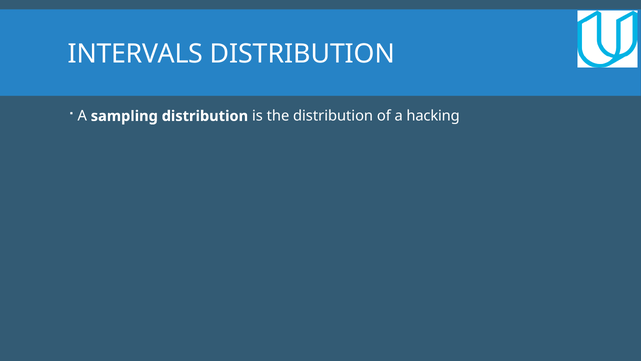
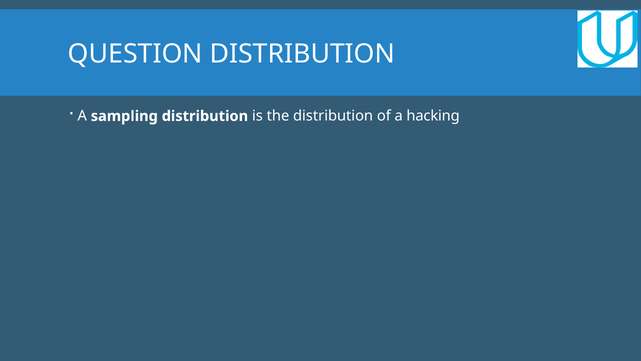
INTERVALS: INTERVALS -> QUESTION
